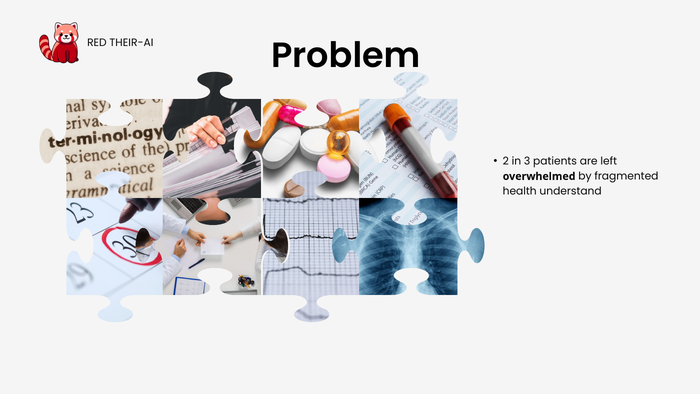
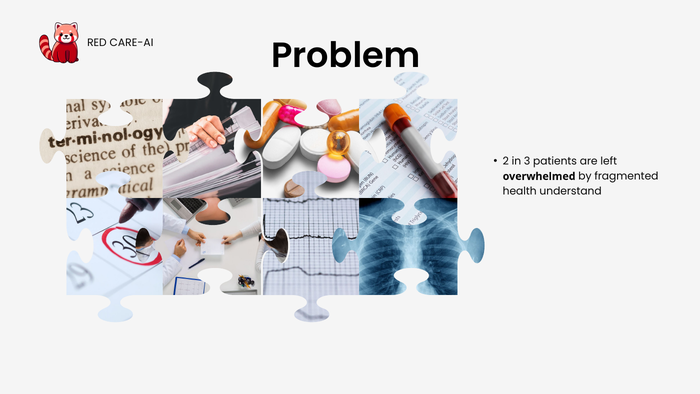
THEIR-AI: THEIR-AI -> CARE-AI
